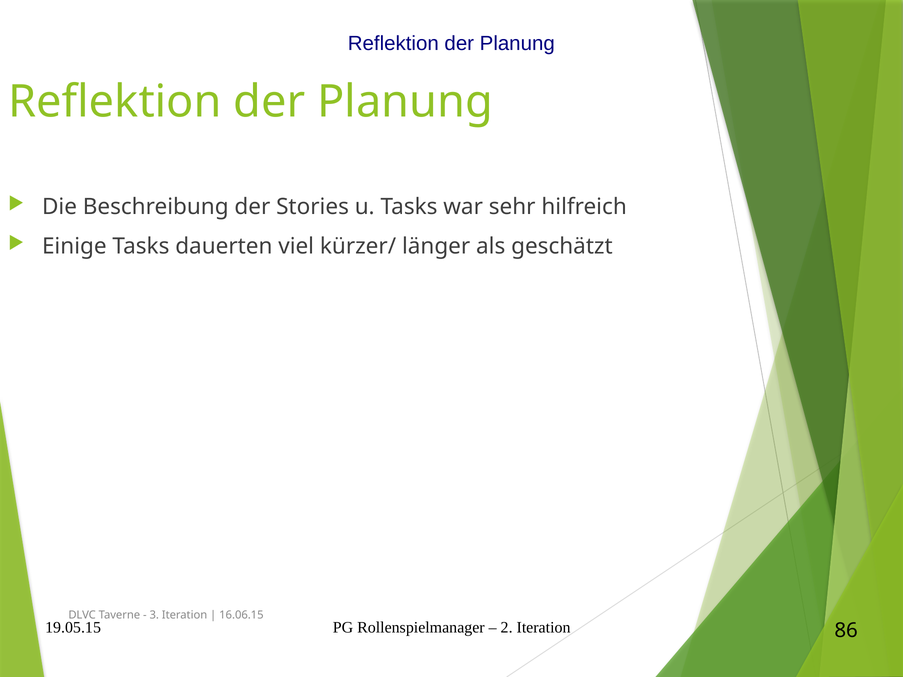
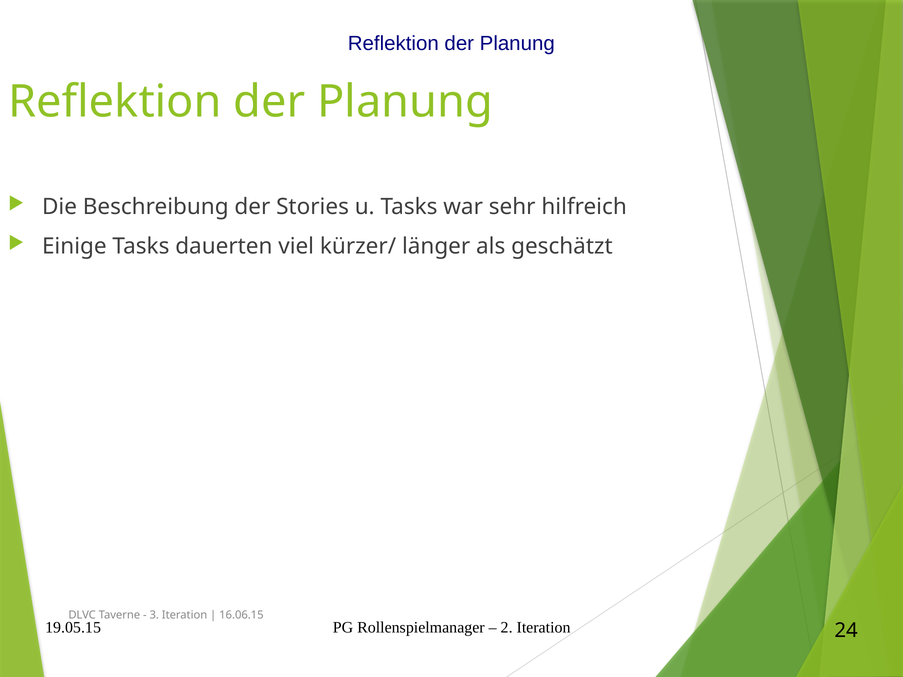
86: 86 -> 24
